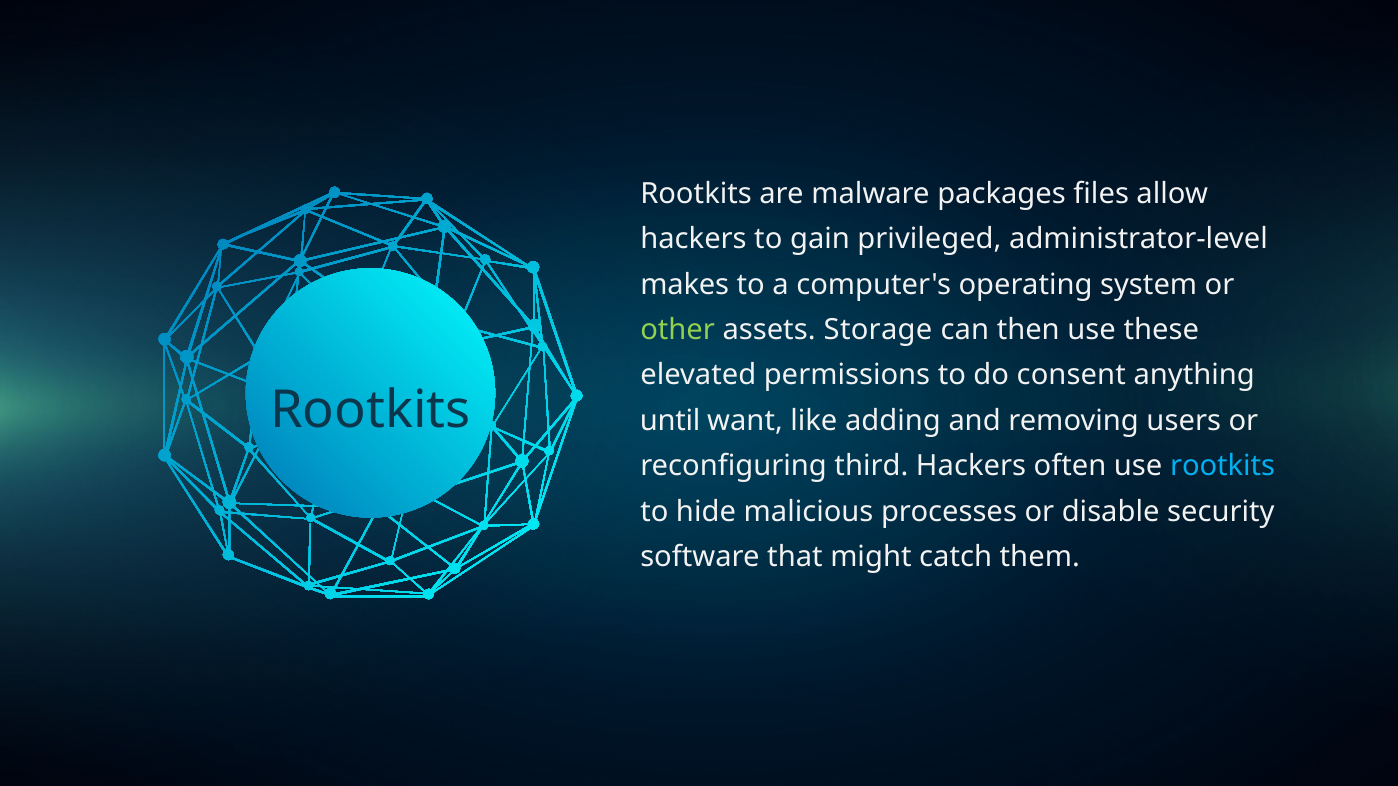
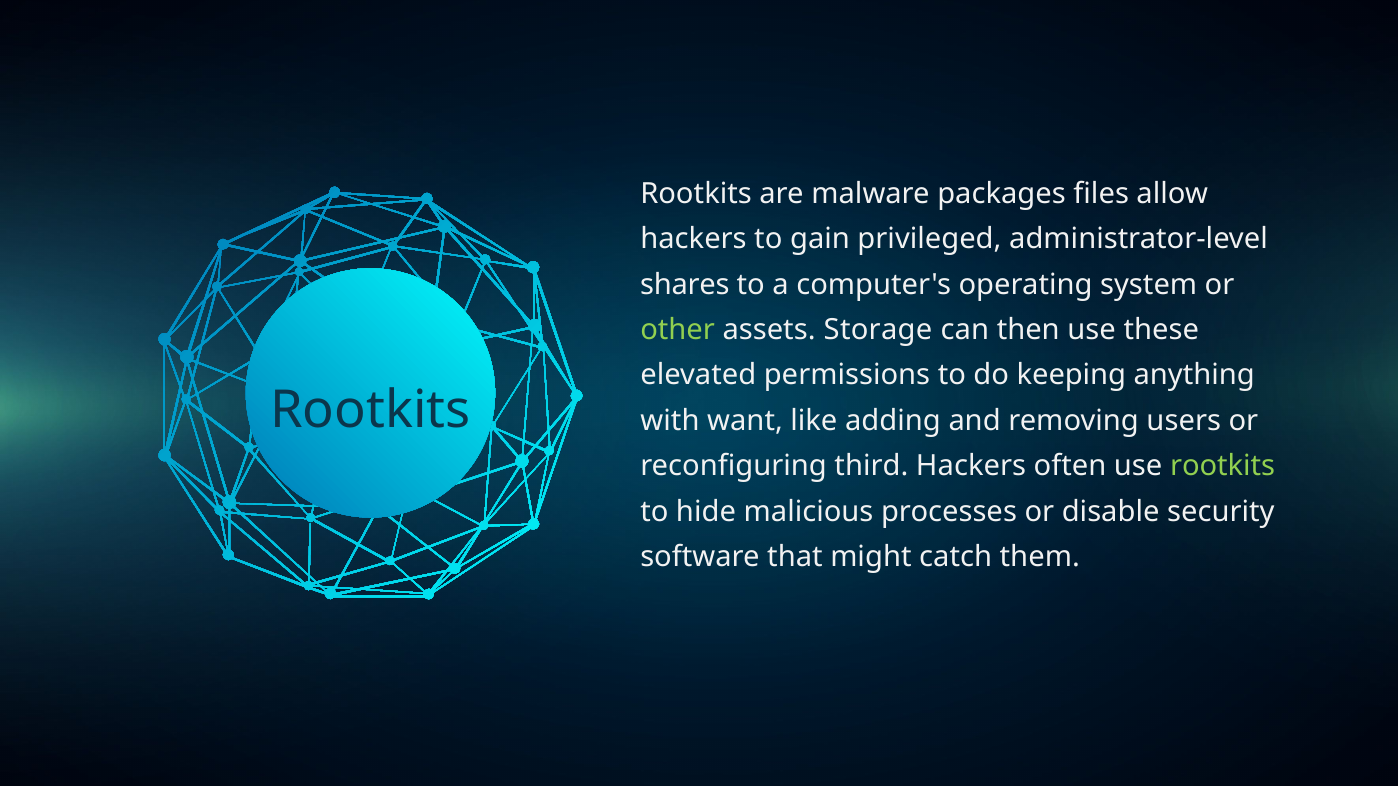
makes: makes -> shares
consent: consent -> keeping
until: until -> with
rootkits at (1223, 466) colour: light blue -> light green
